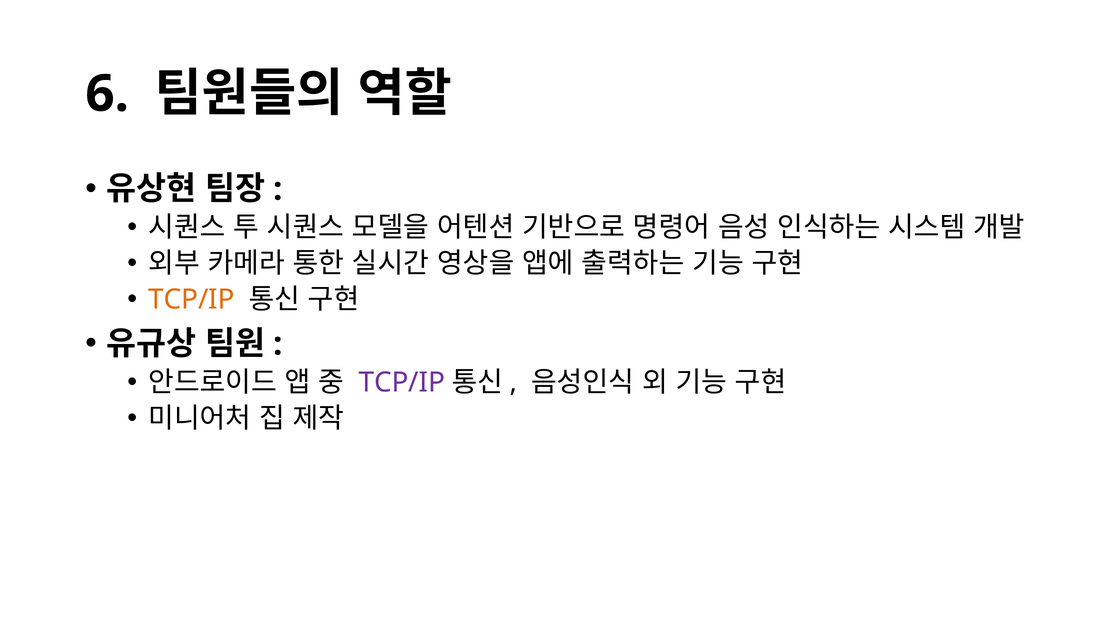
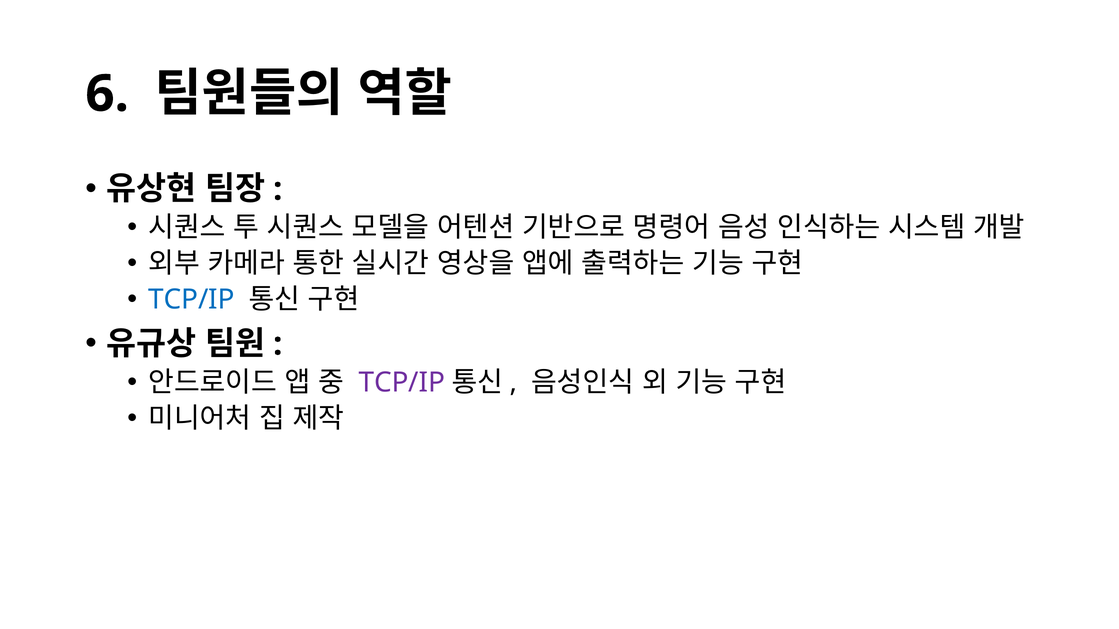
TCP/IP at (191, 300) colour: orange -> blue
